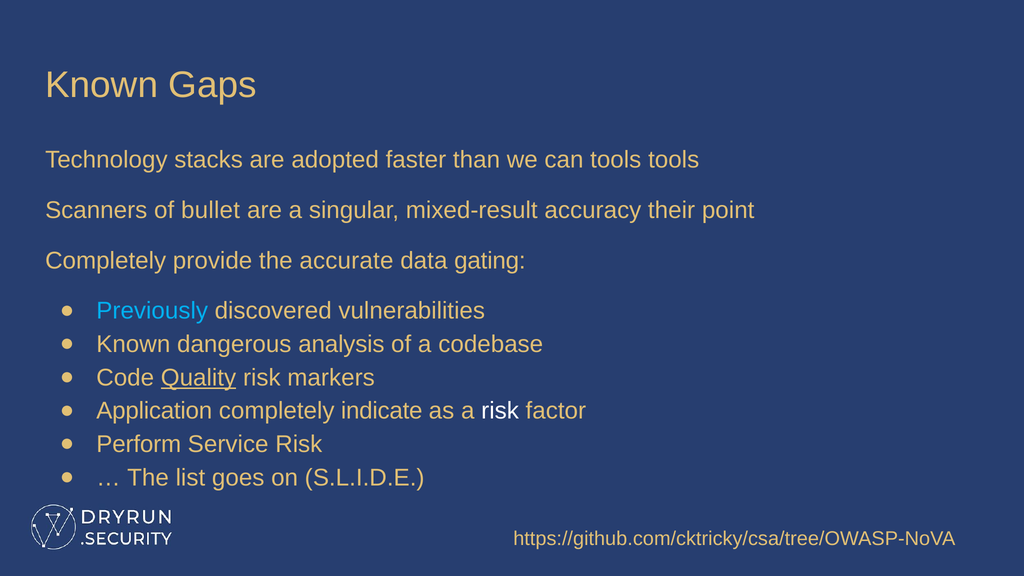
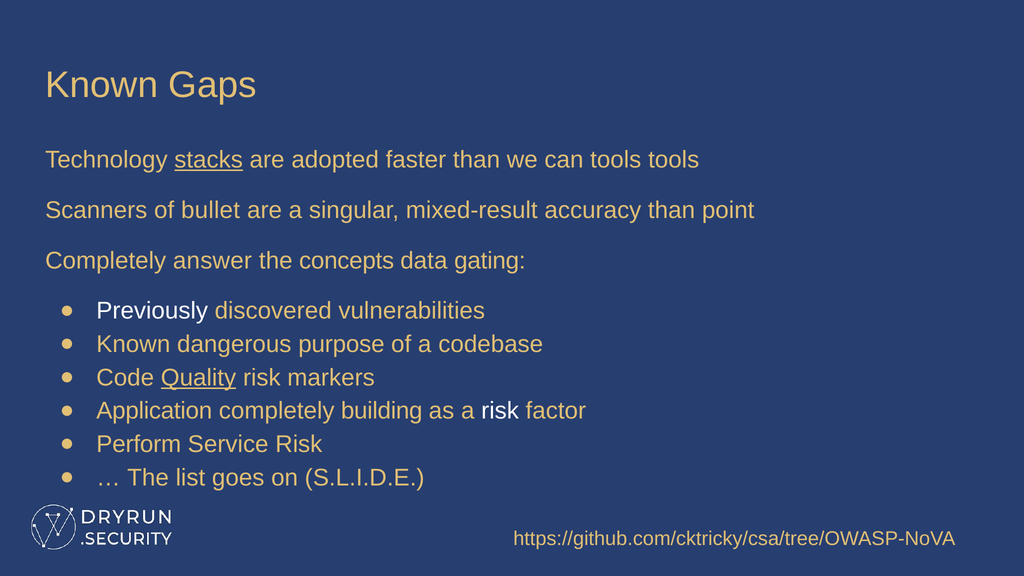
stacks underline: none -> present
accuracy their: their -> than
provide: provide -> answer
accurate: accurate -> concepts
Previously colour: light blue -> white
analysis: analysis -> purpose
indicate: indicate -> building
